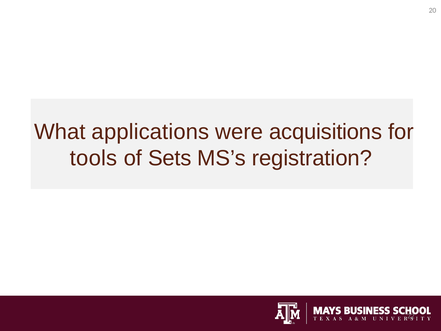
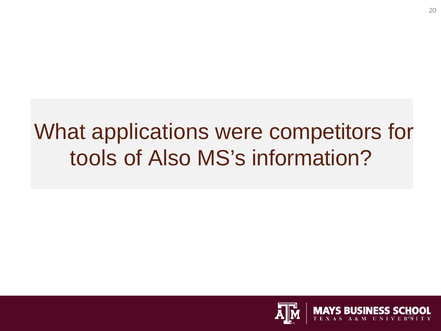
acquisitions: acquisitions -> competitors
Sets: Sets -> Also
registration: registration -> information
